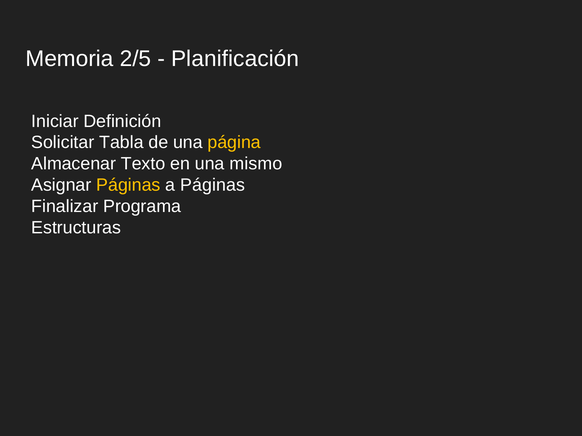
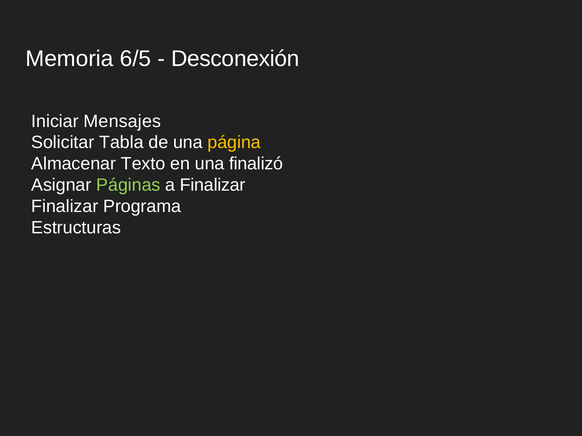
2/5: 2/5 -> 6/5
Planificación: Planificación -> Desconexión
Definición: Definición -> Mensajes
mismo: mismo -> finalizó
Páginas at (128, 185) colour: yellow -> light green
a Páginas: Páginas -> Finalizar
